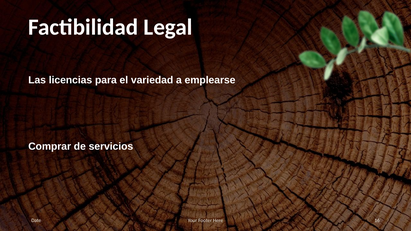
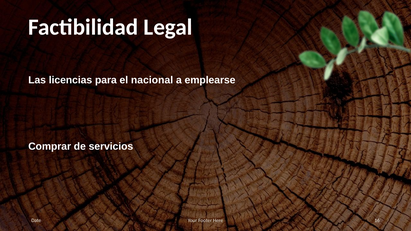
variedad: variedad -> nacional
